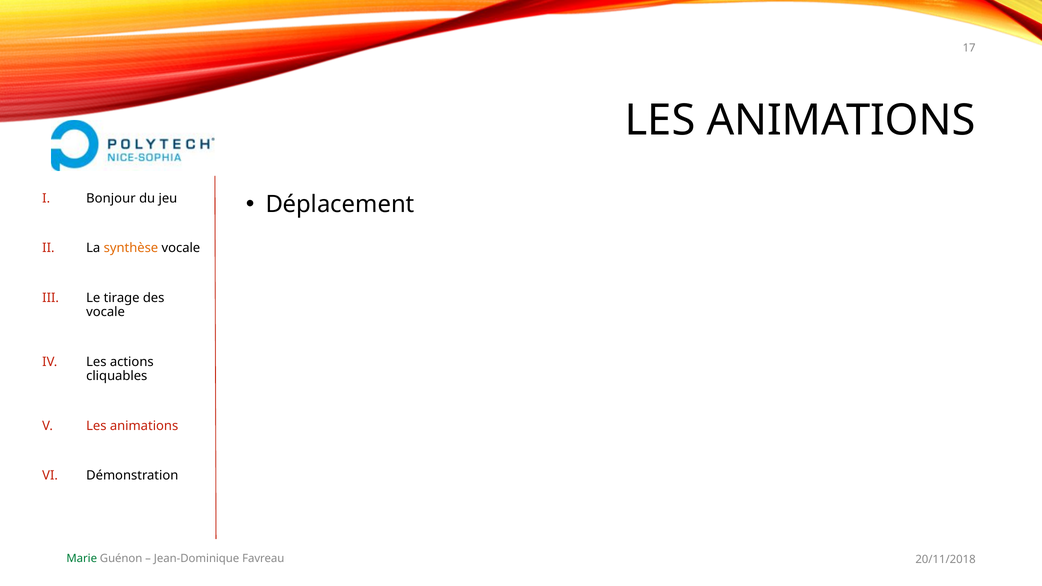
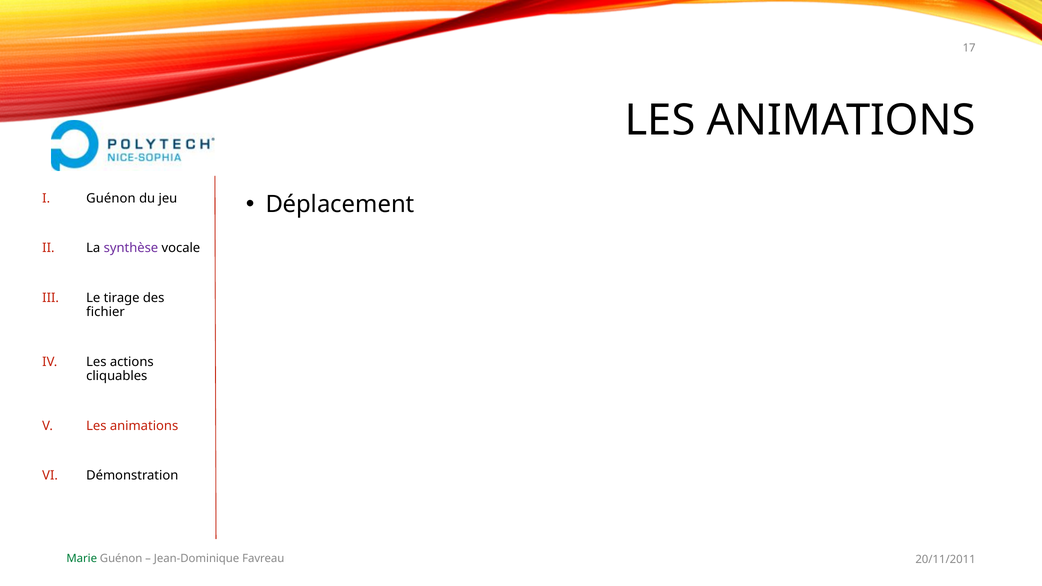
Bonjour at (111, 198): Bonjour -> Guénon
synthèse colour: orange -> purple
vocale at (106, 312): vocale -> fichier
20/11/2018: 20/11/2018 -> 20/11/2011
